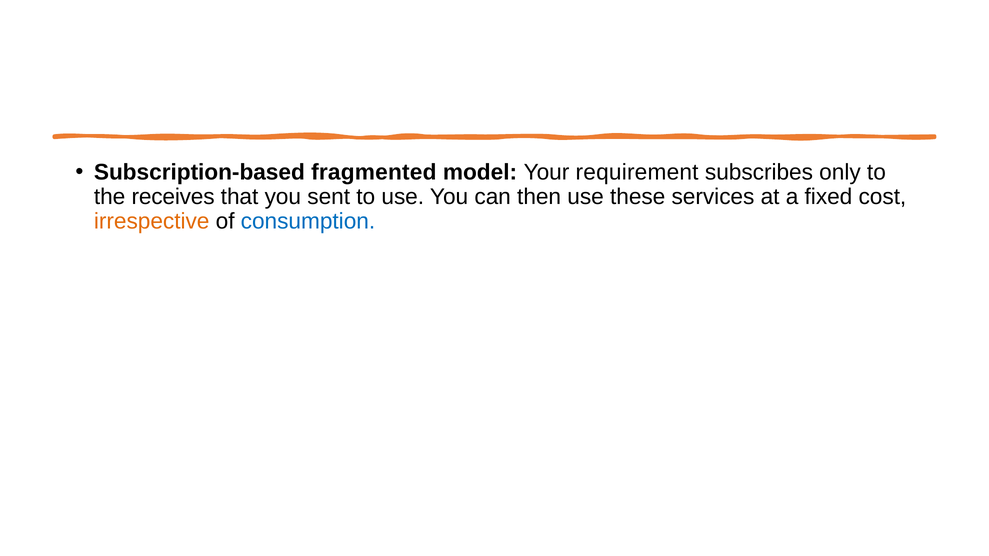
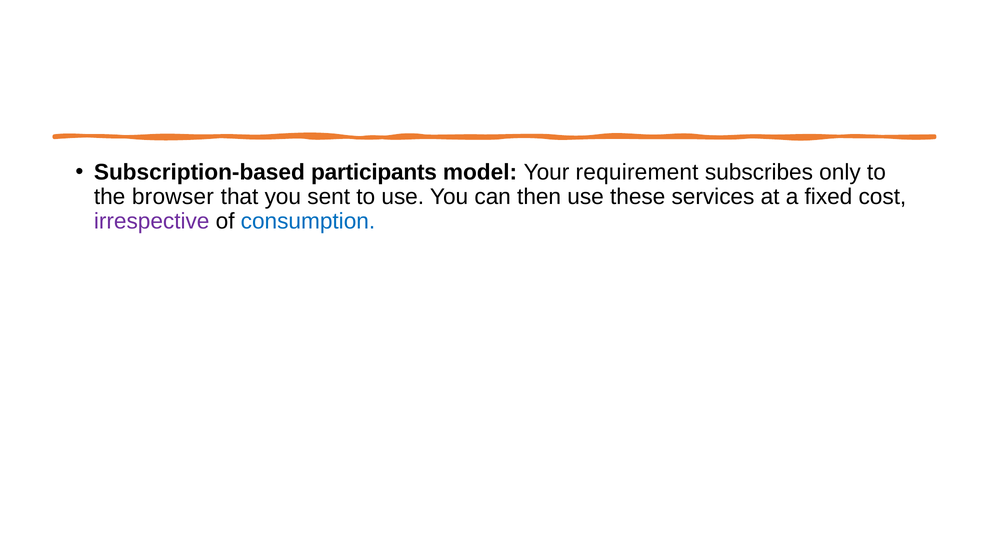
fragmented: fragmented -> participants
receives: receives -> browser
irrespective colour: orange -> purple
